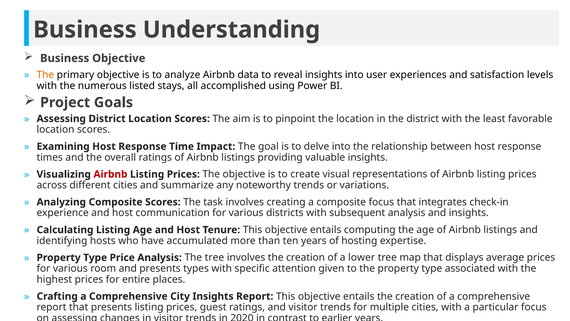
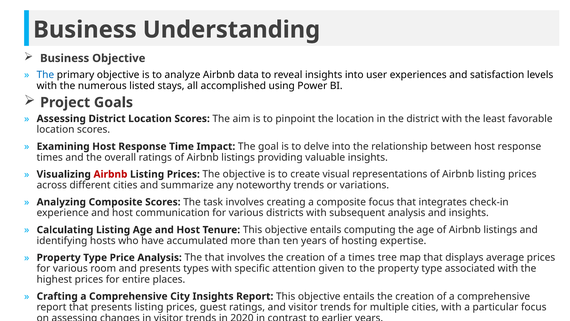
The at (45, 75) colour: orange -> blue
The tree: tree -> that
a lower: lower -> times
